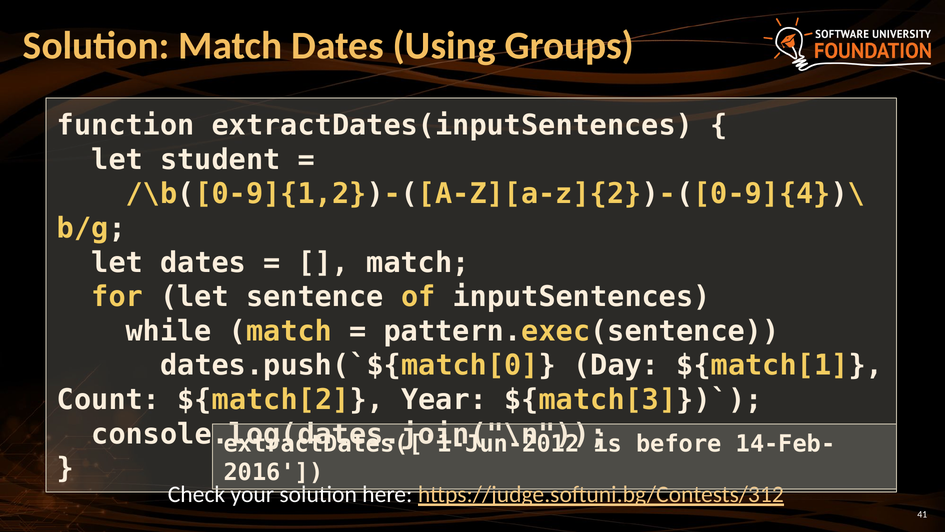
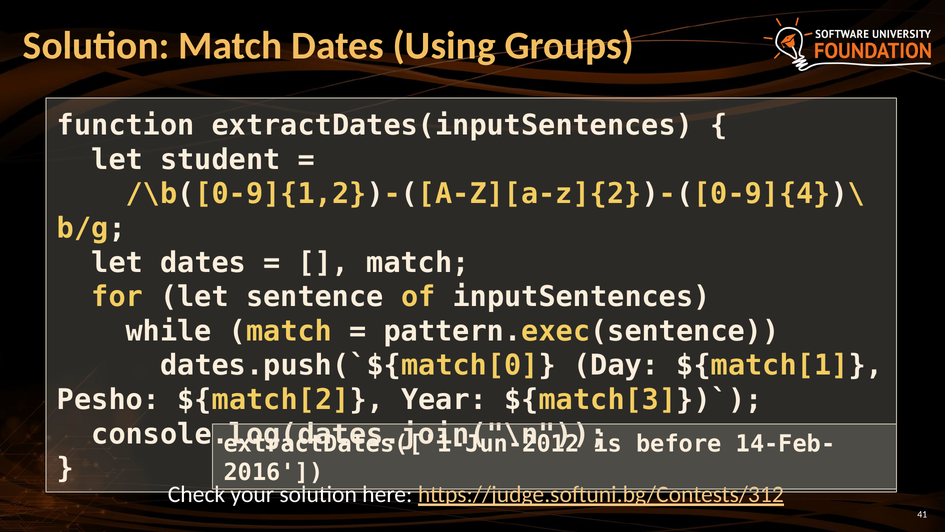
Count: Count -> Pesho
